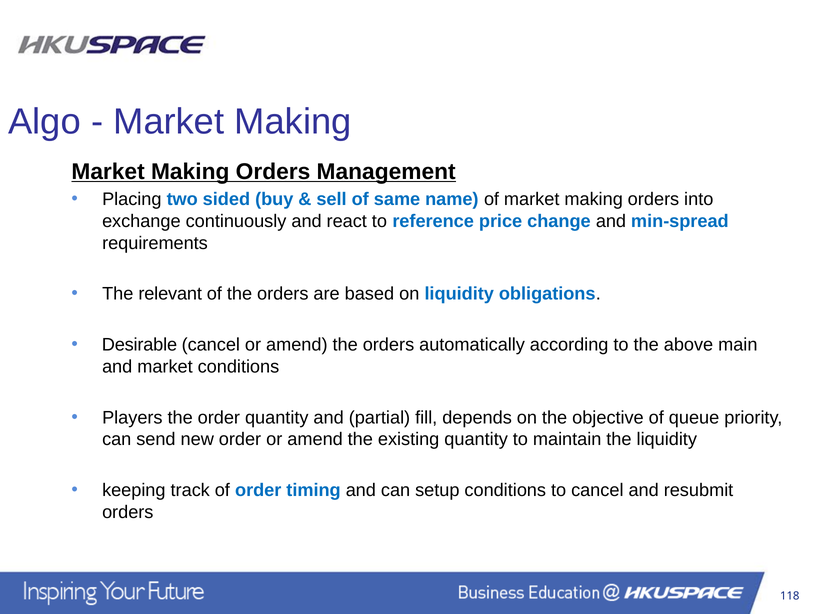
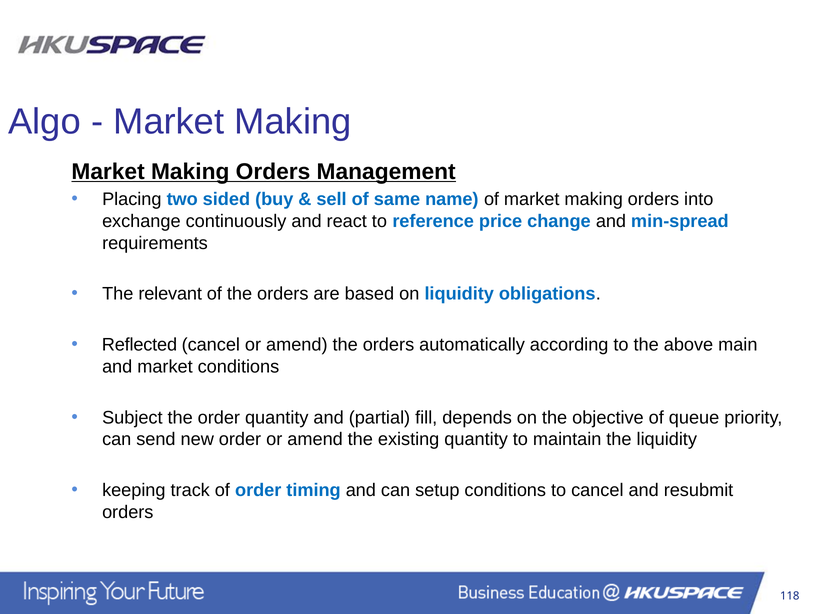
Desirable: Desirable -> Reflected
Players: Players -> Subject
